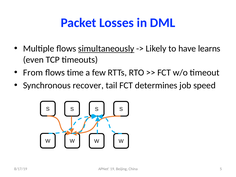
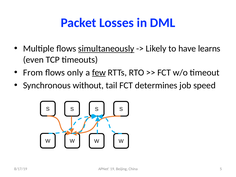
time: time -> only
few underline: none -> present
recover: recover -> without
